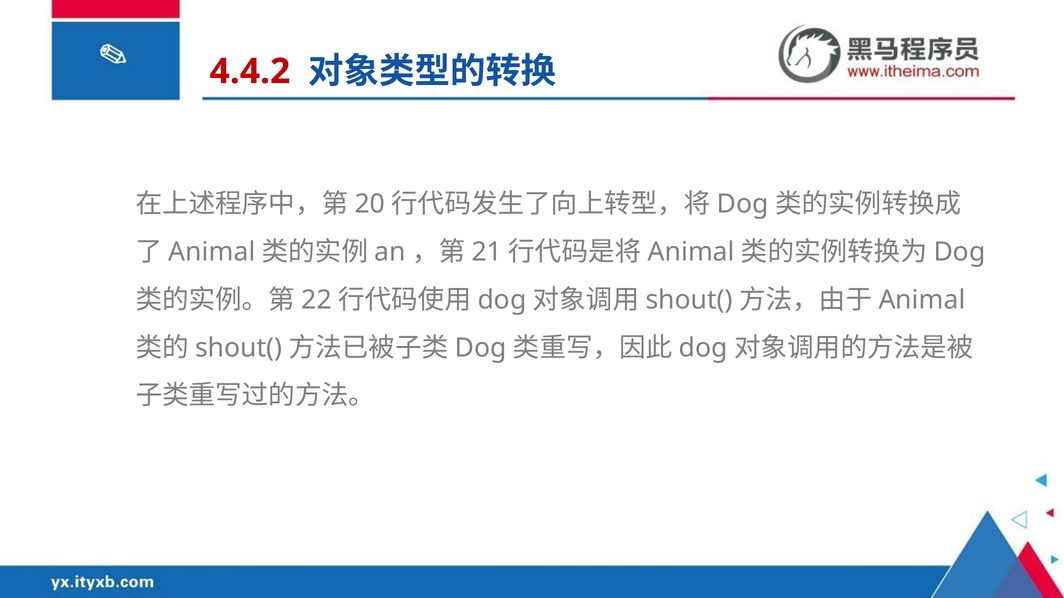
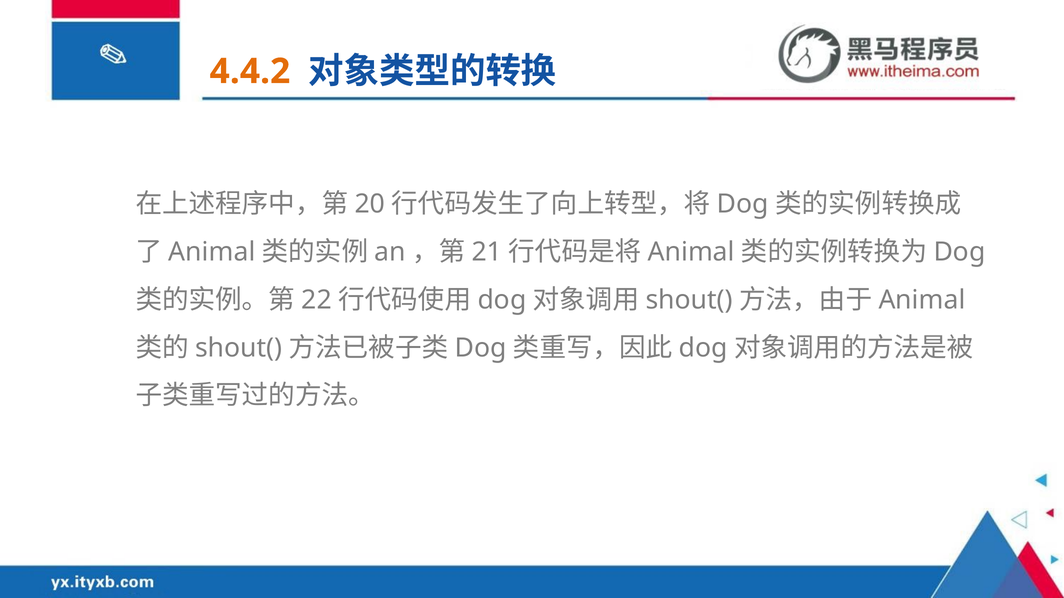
4.4.2 colour: red -> orange
